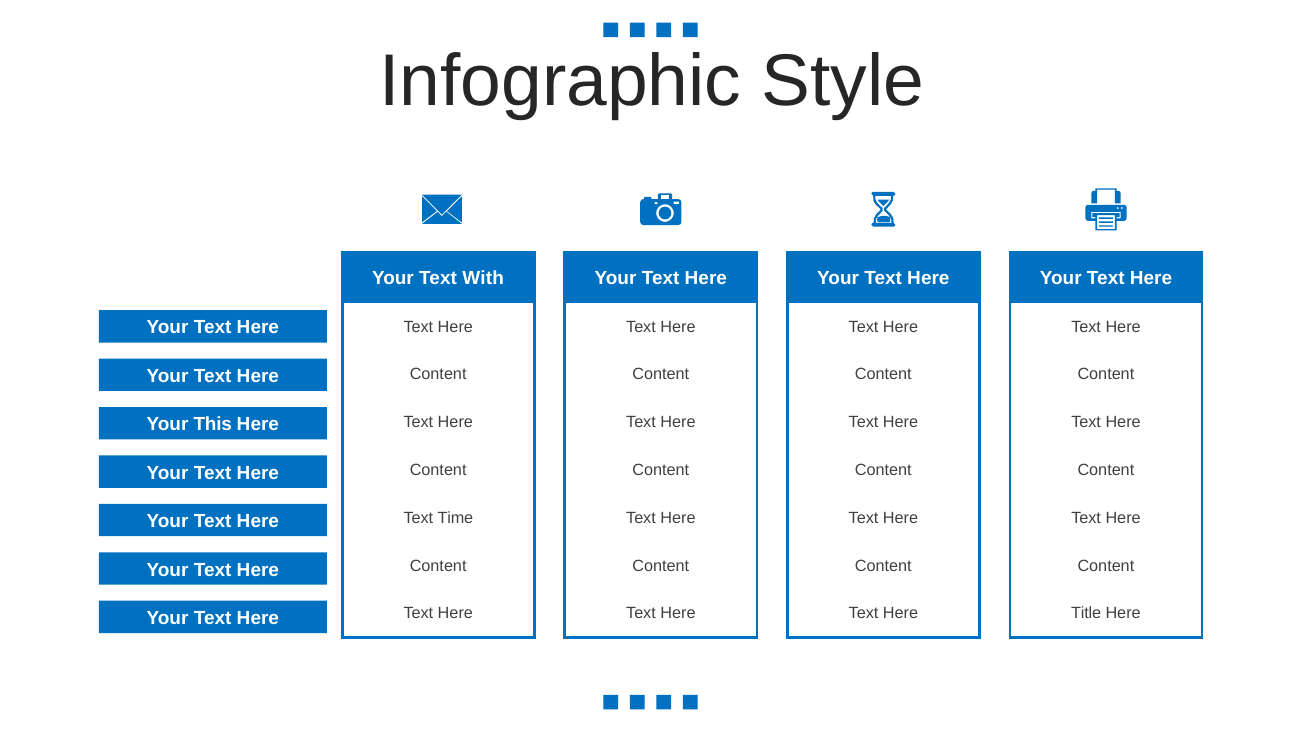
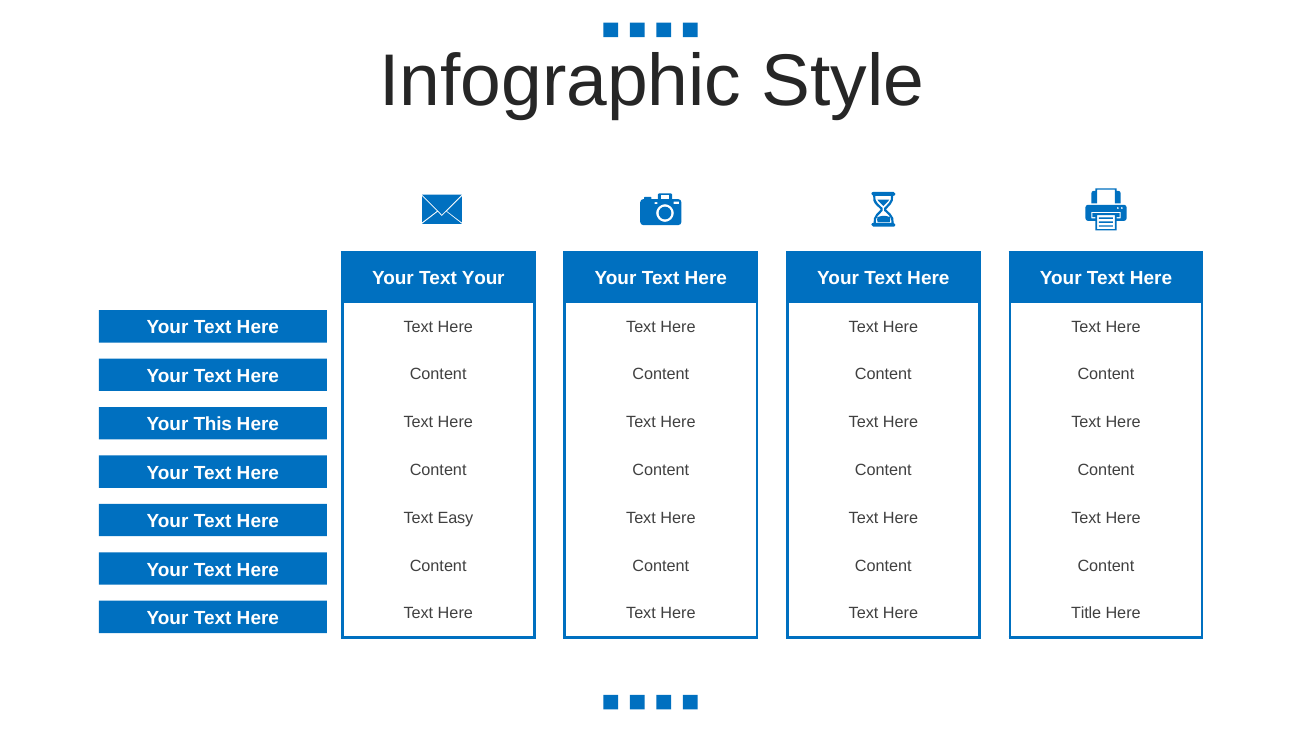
Text With: With -> Your
Time: Time -> Easy
